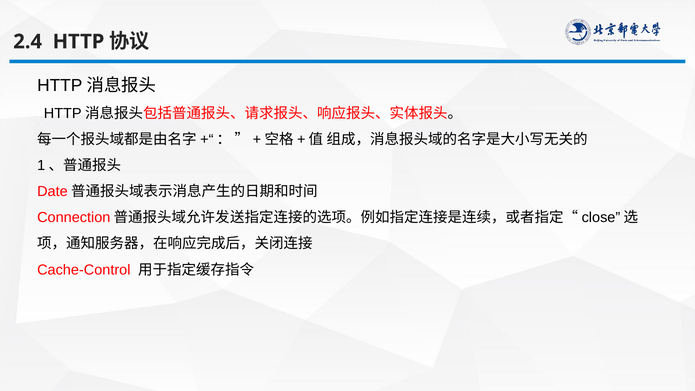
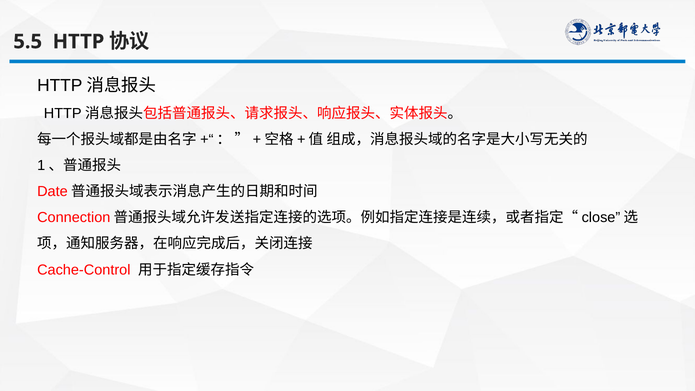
2.4: 2.4 -> 5.5
